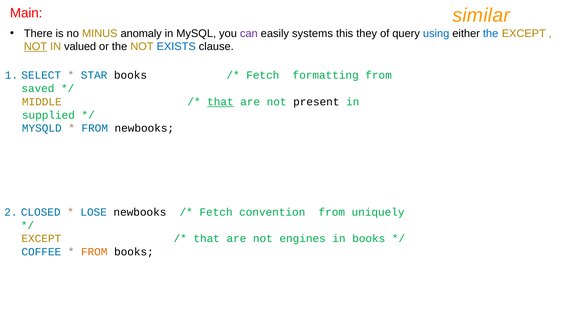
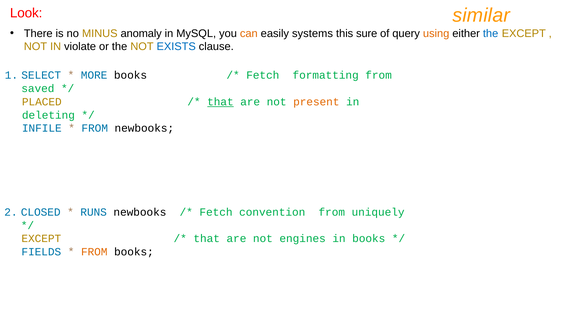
Main: Main -> Look
can colour: purple -> orange
they: they -> sure
using colour: blue -> orange
NOT at (35, 47) underline: present -> none
valued: valued -> violate
STAR: STAR -> MORE
MIDDLE: MIDDLE -> PLACED
present colour: black -> orange
supplied: supplied -> deleting
MYSQLD: MYSQLD -> INFILE
LOSE: LOSE -> RUNS
COFFEE: COFFEE -> FIELDS
